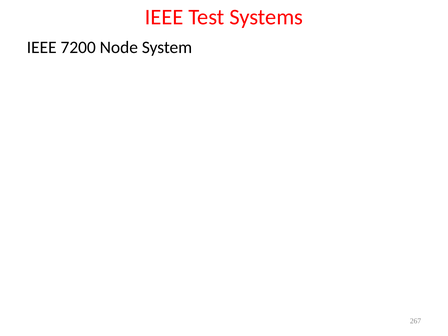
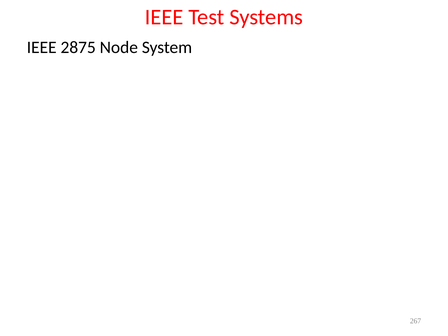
7200: 7200 -> 2875
